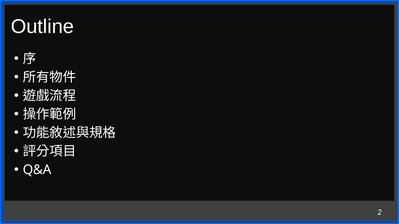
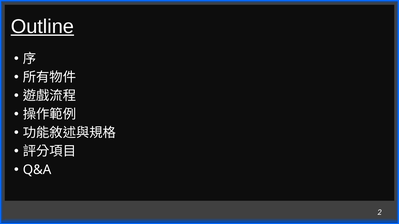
Outline underline: none -> present
